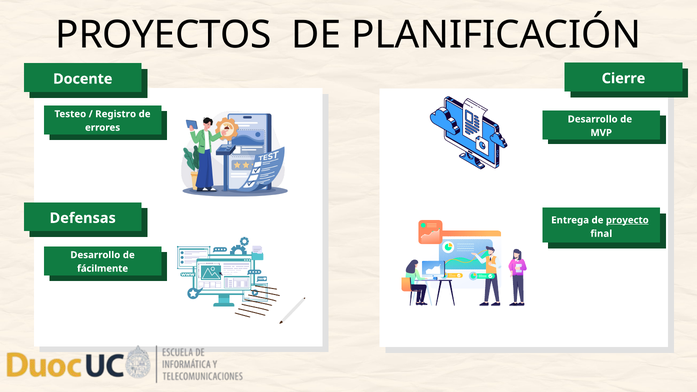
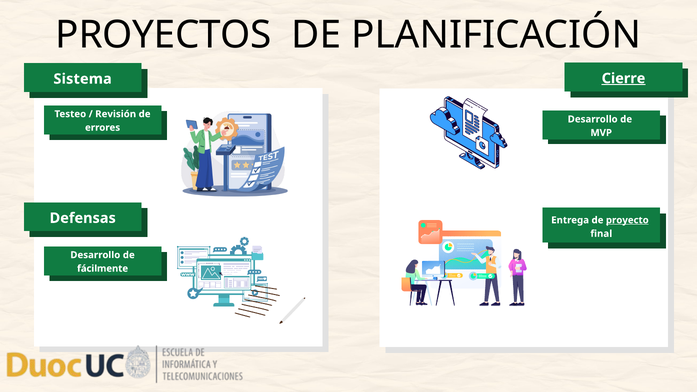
Cierre underline: none -> present
Docente: Docente -> Sistema
Registro: Registro -> Revisión
